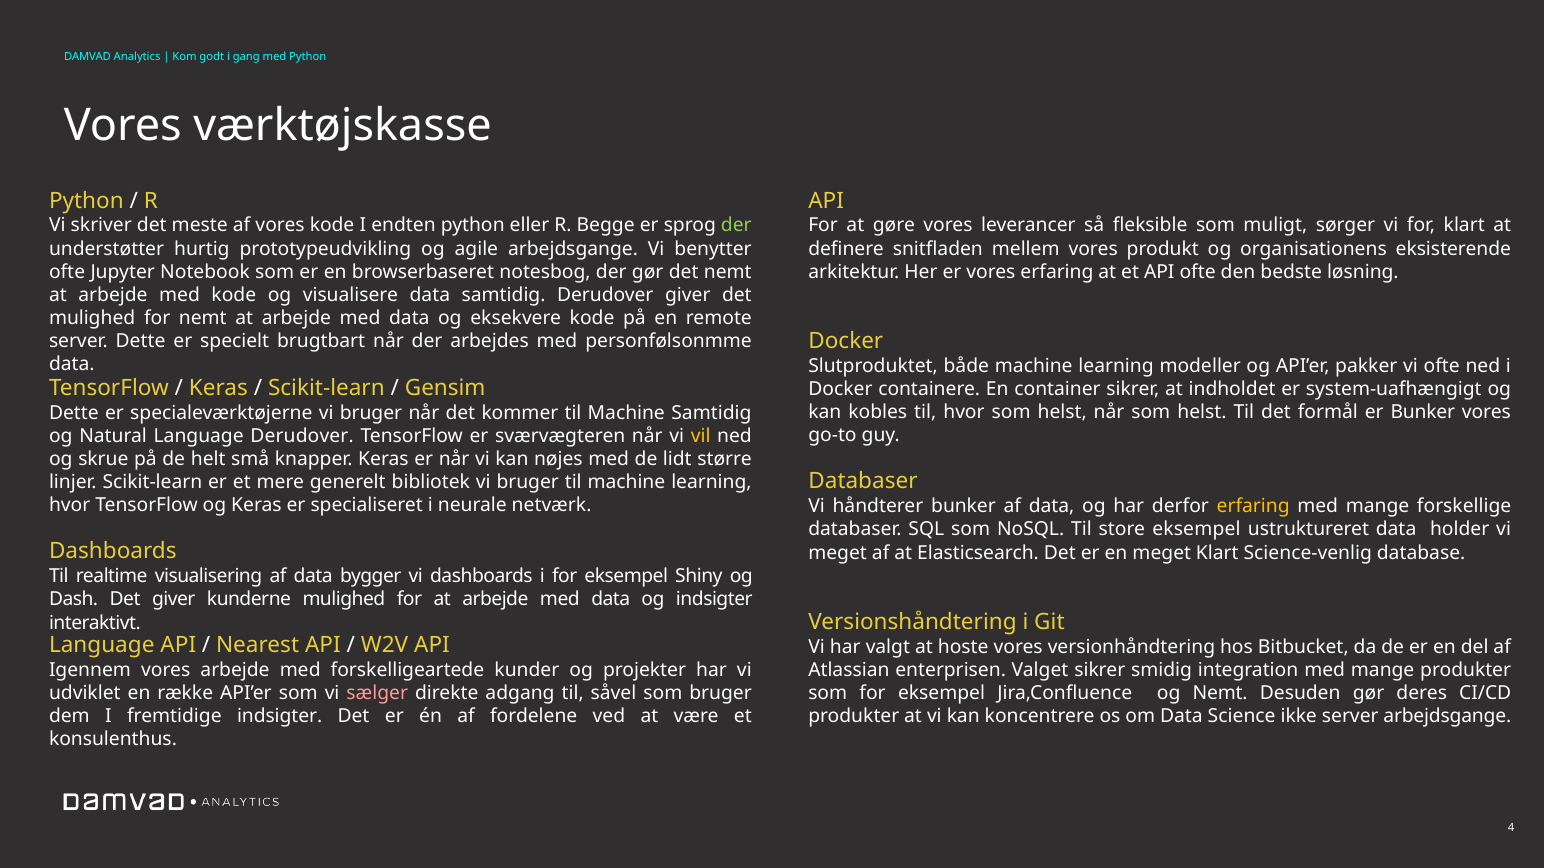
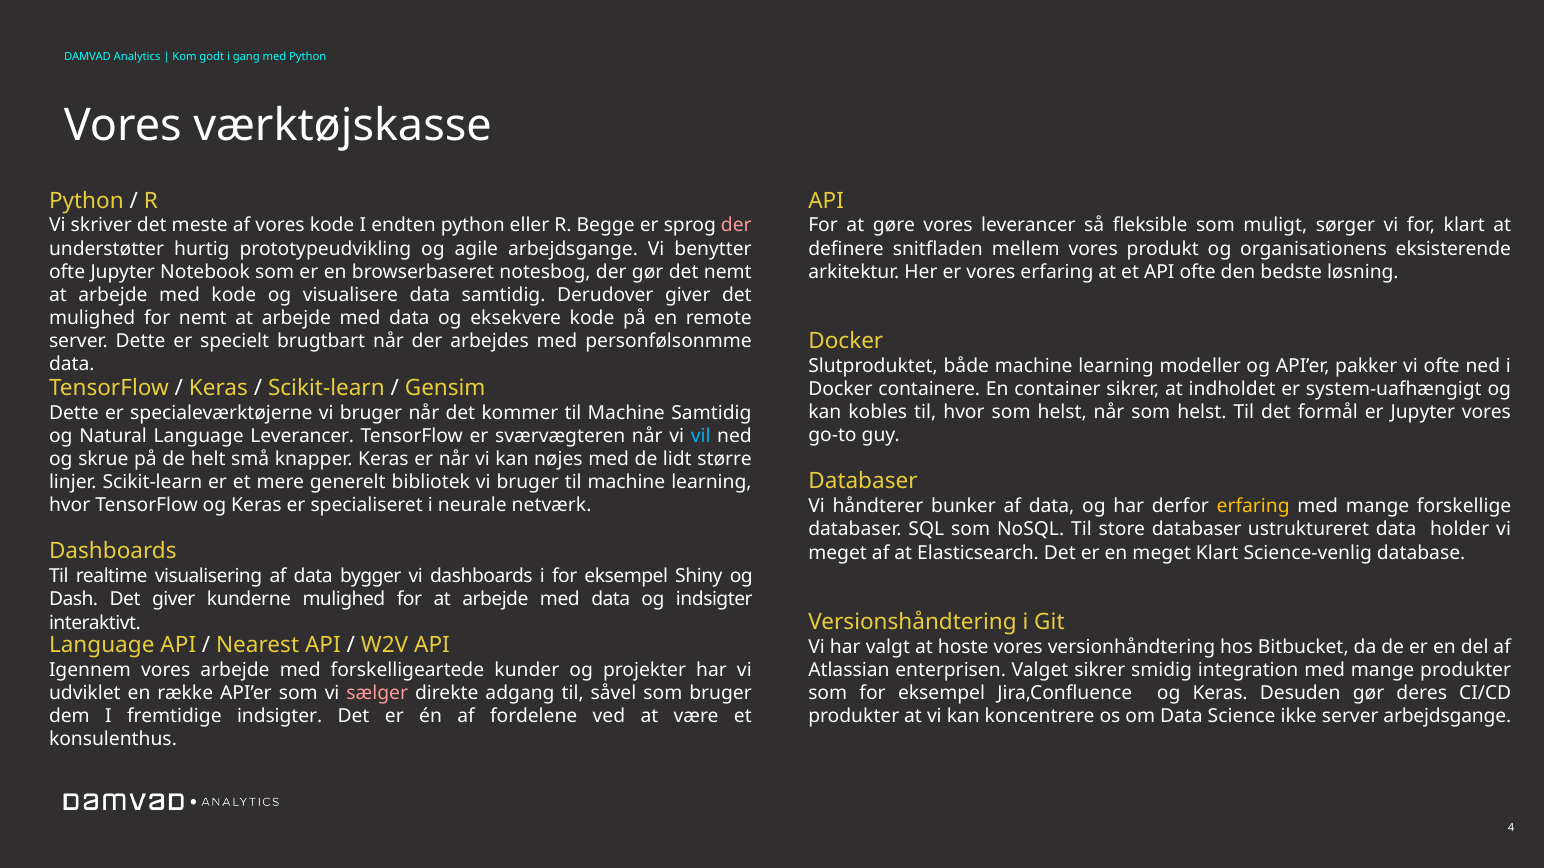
der at (736, 226) colour: light green -> pink
er Bunker: Bunker -> Jupyter
Language Derudover: Derudover -> Leverancer
vil colour: yellow -> light blue
store eksempel: eksempel -> databaser
Jira,Confluence og Nemt: Nemt -> Keras
